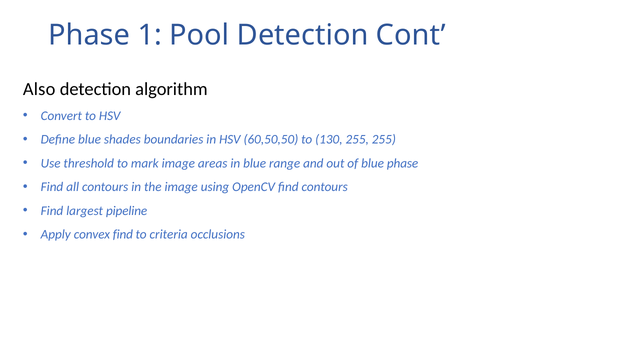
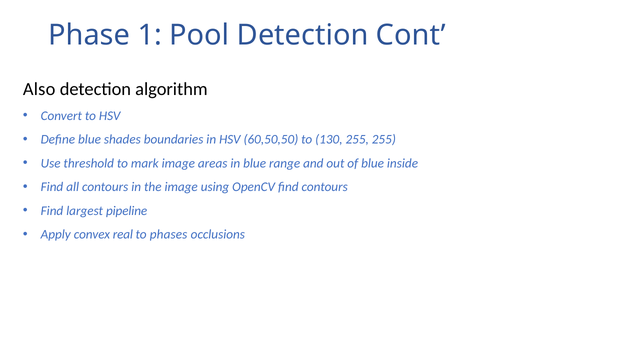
blue phase: phase -> inside
convex find: find -> real
criteria: criteria -> phases
